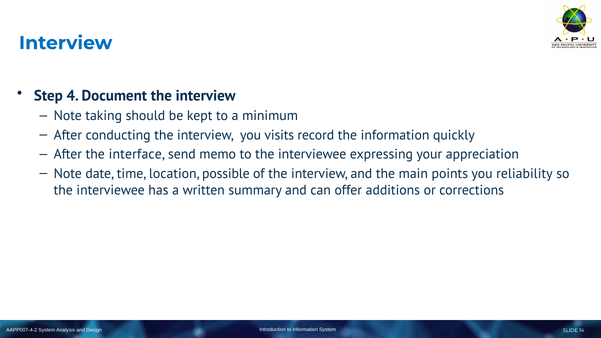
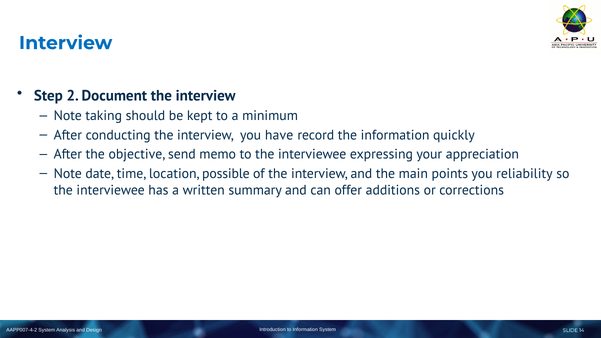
4: 4 -> 2
visits: visits -> have
interface: interface -> objective
